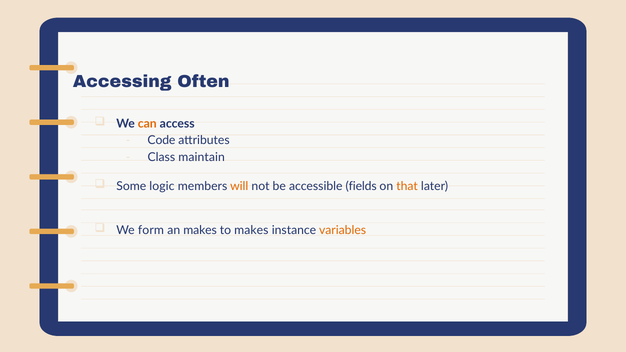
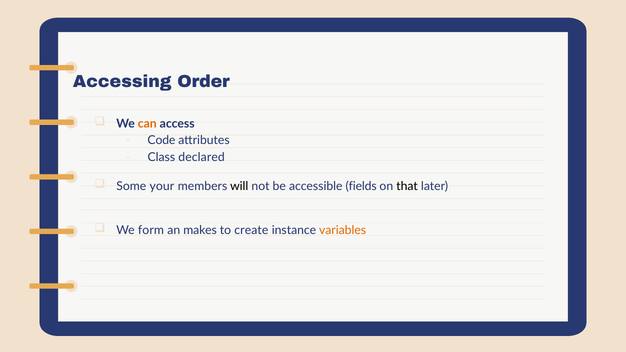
Often: Often -> Order
maintain: maintain -> declared
logic: logic -> your
will colour: orange -> black
that colour: orange -> black
to makes: makes -> create
